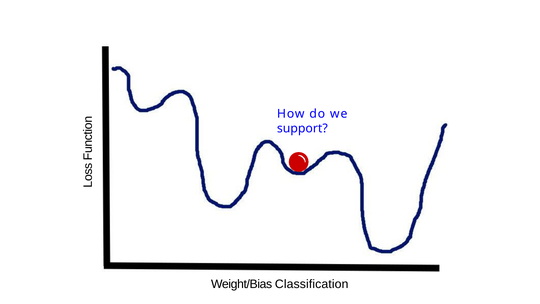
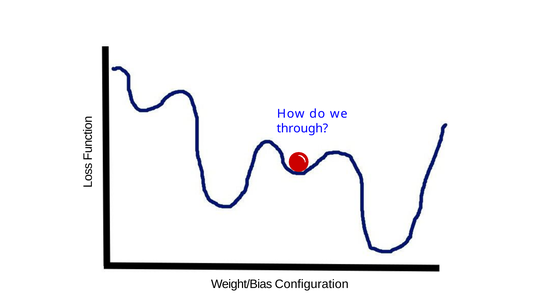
support: support -> through
Classification: Classification -> Configuration
